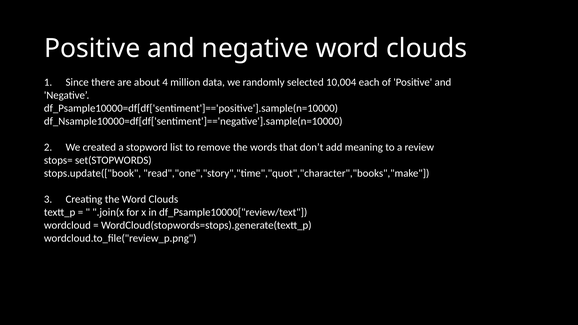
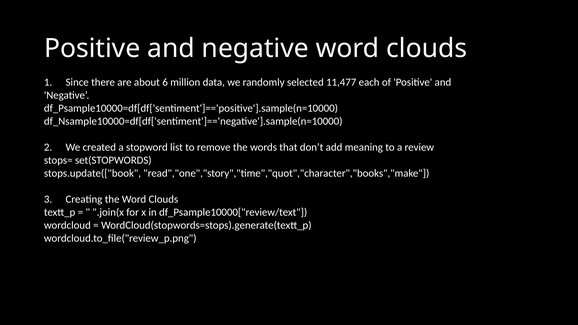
4: 4 -> 6
10,004: 10,004 -> 11,477
